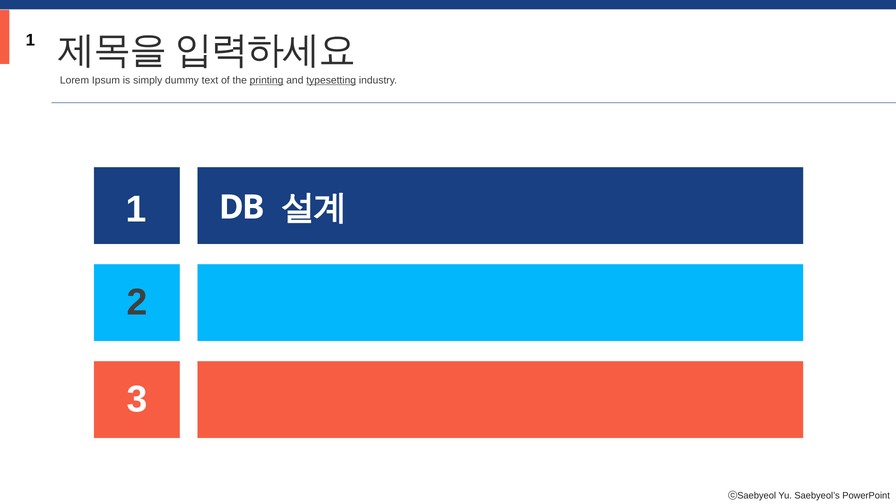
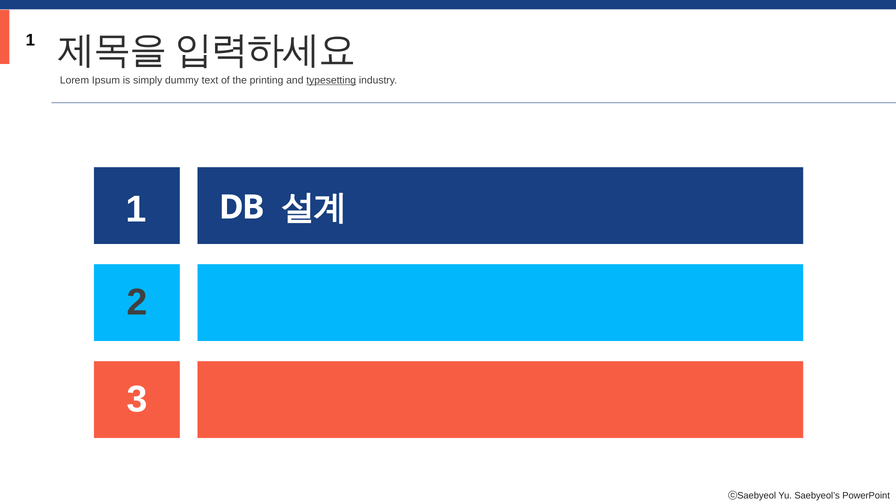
printing underline: present -> none
